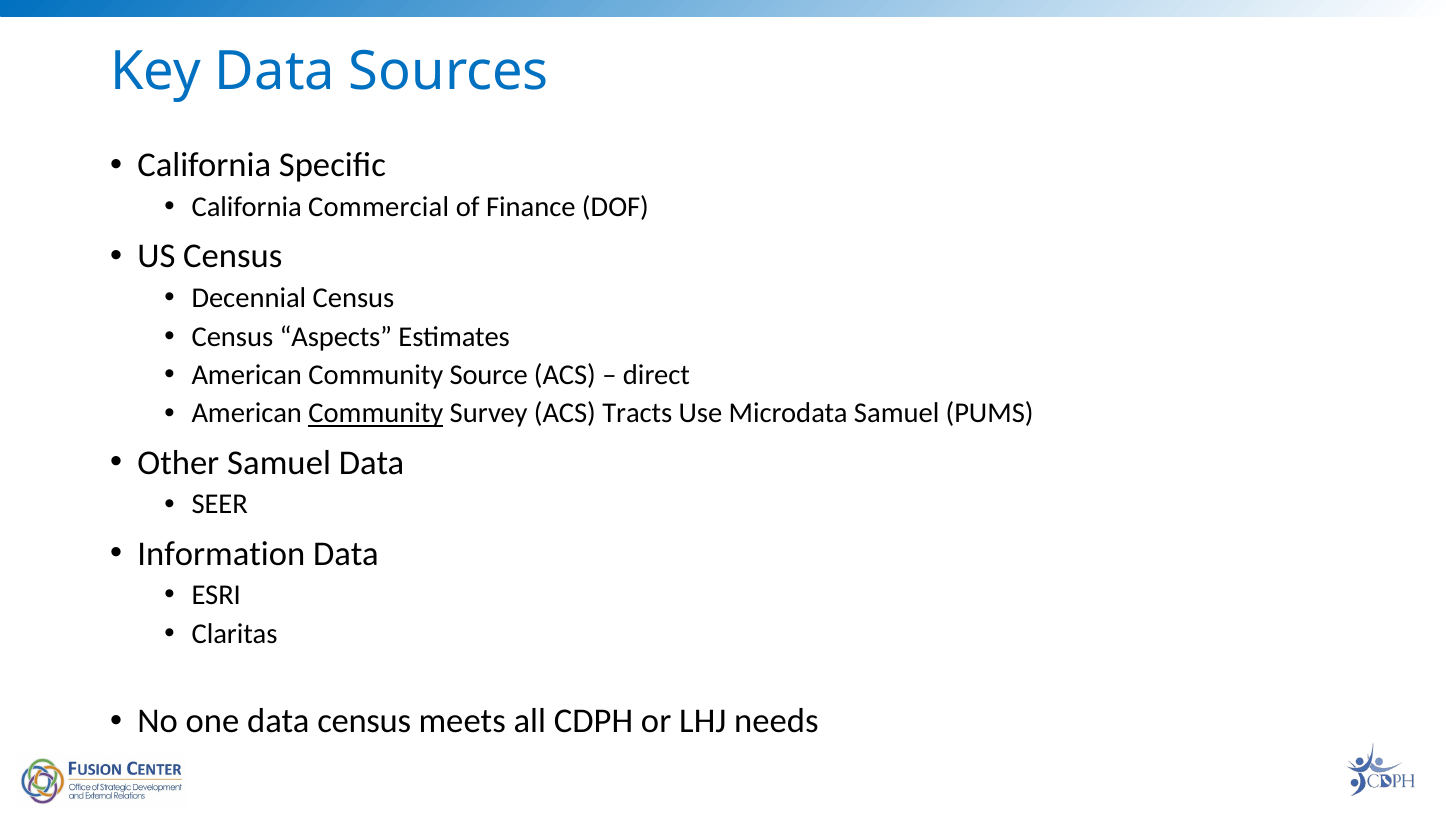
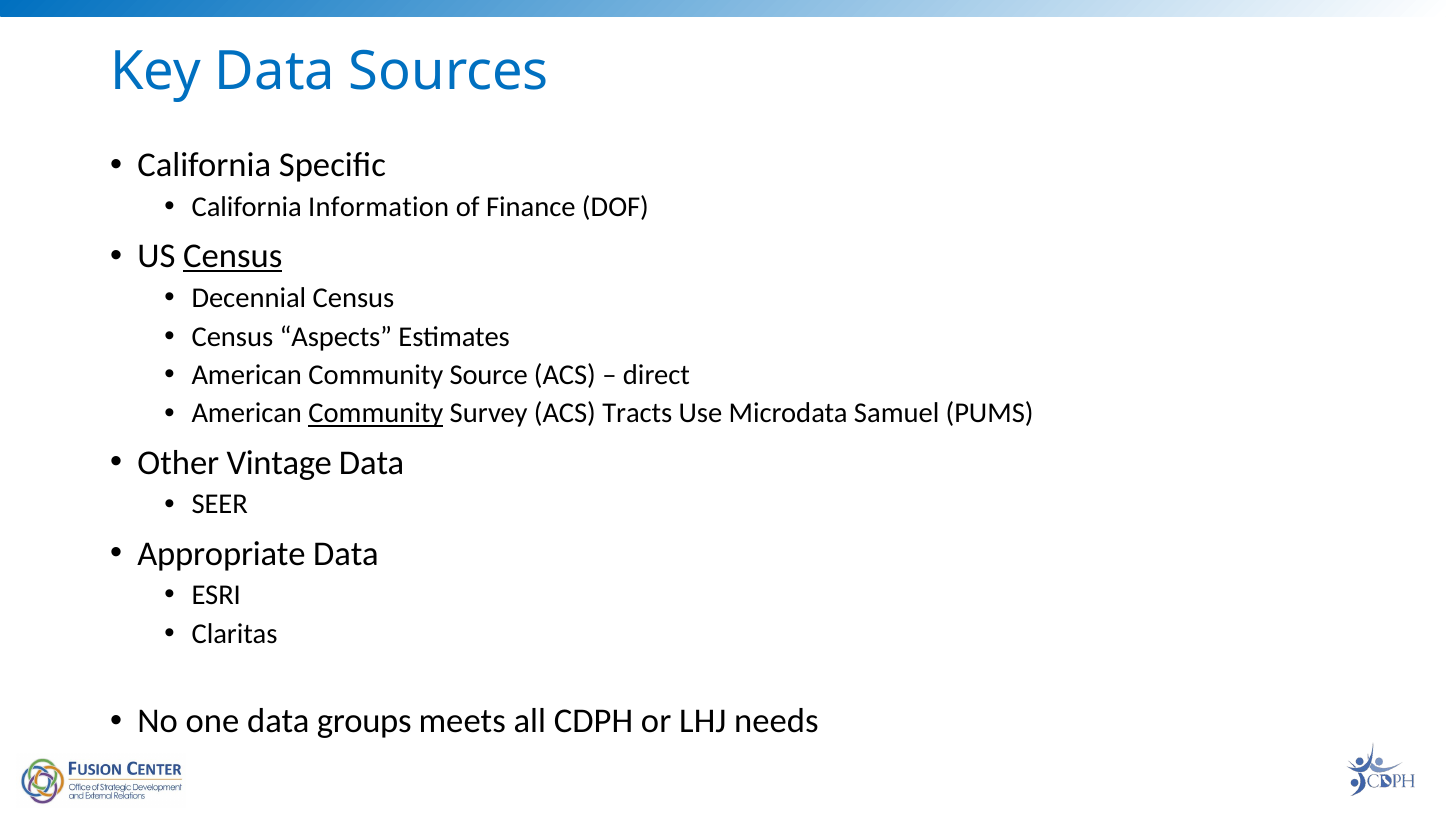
Commercial: Commercial -> Information
Census at (233, 256) underline: none -> present
Other Samuel: Samuel -> Vintage
Information: Information -> Appropriate
data census: census -> groups
